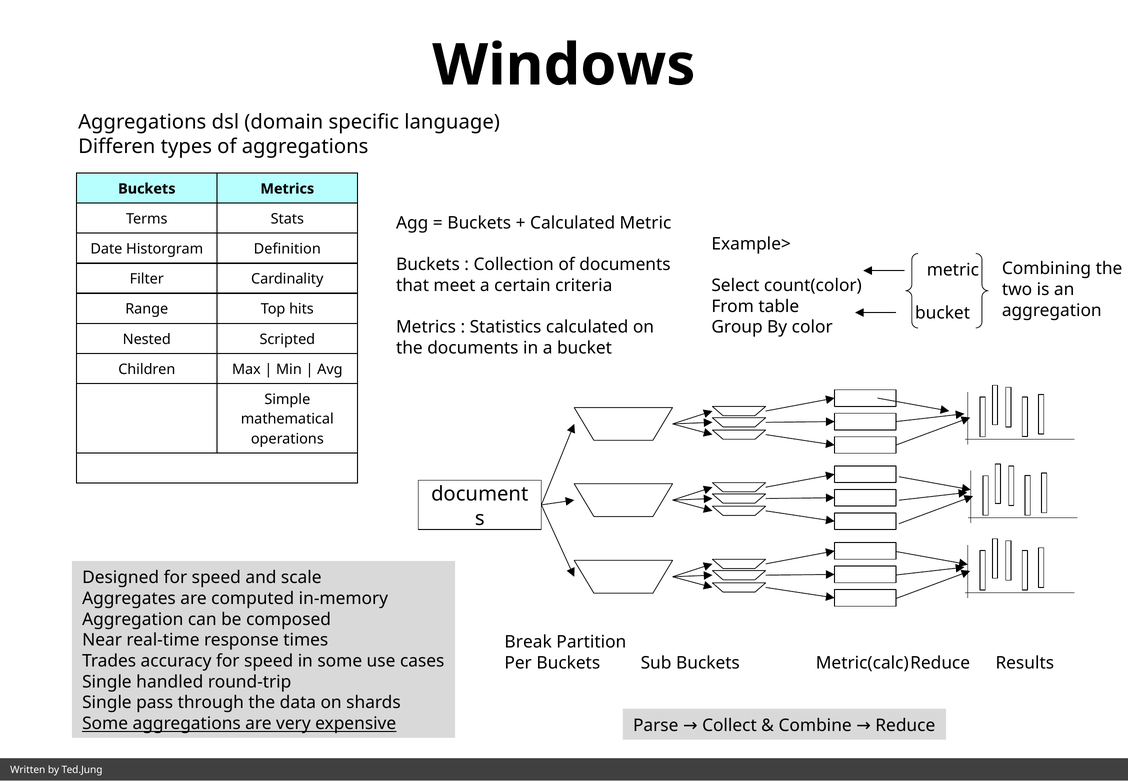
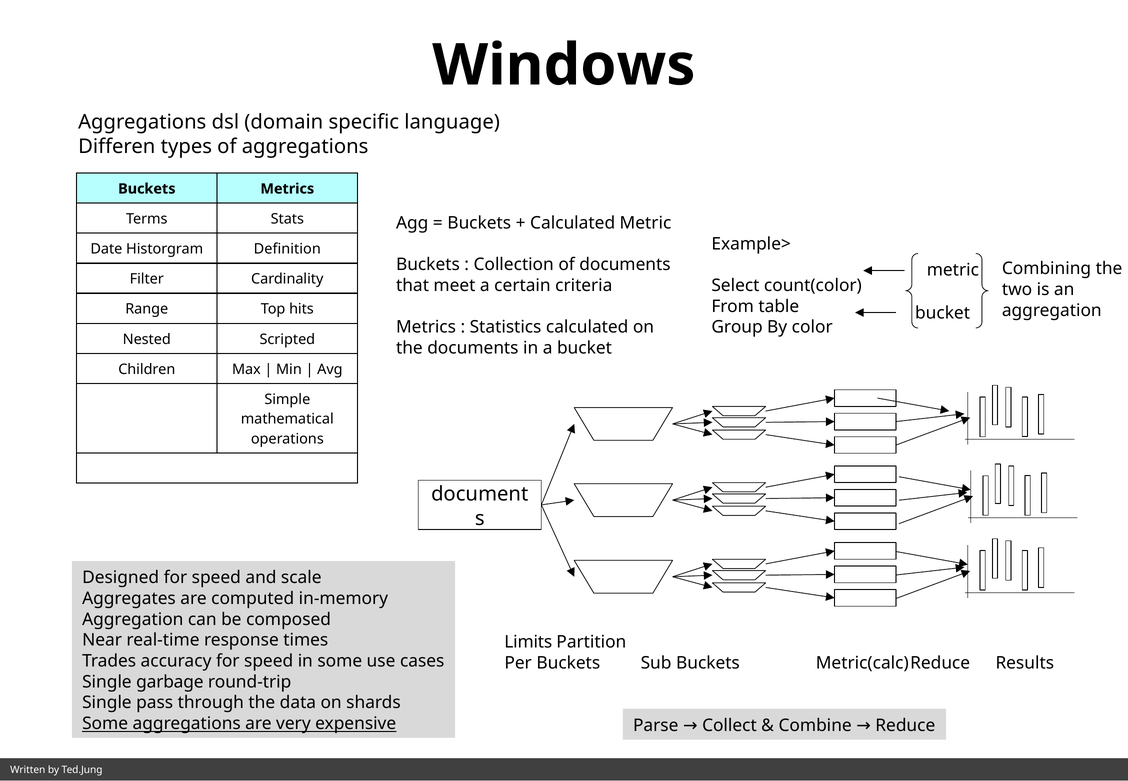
Break: Break -> Limits
handled: handled -> garbage
